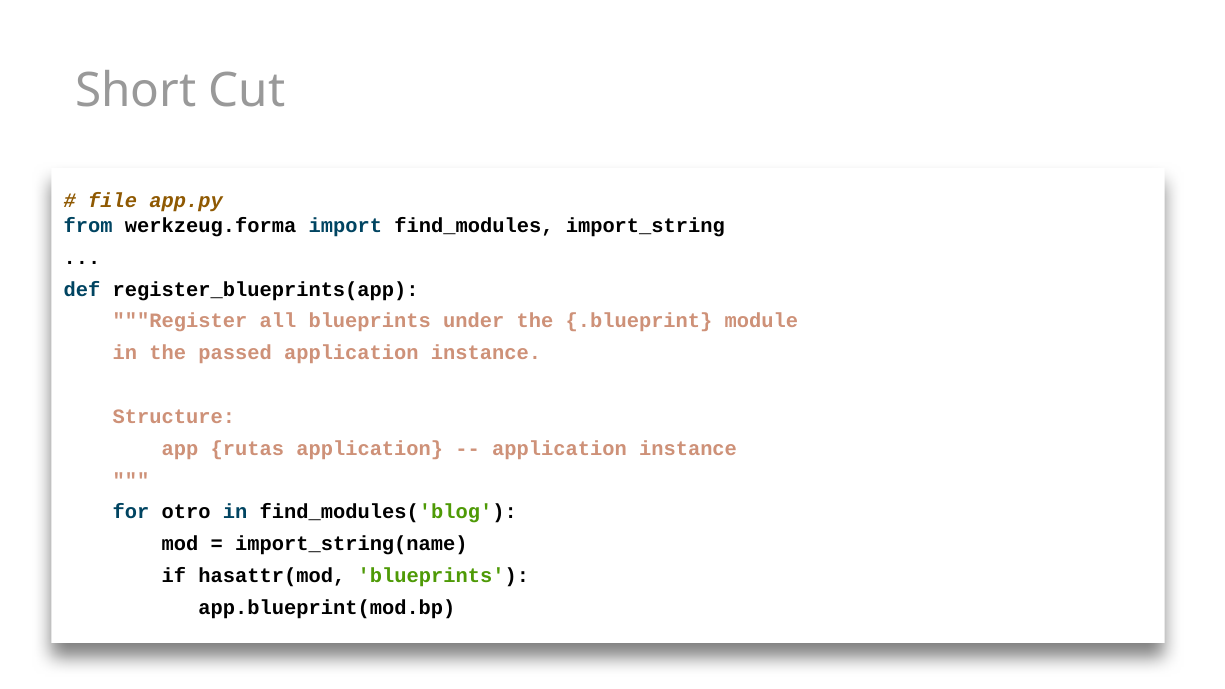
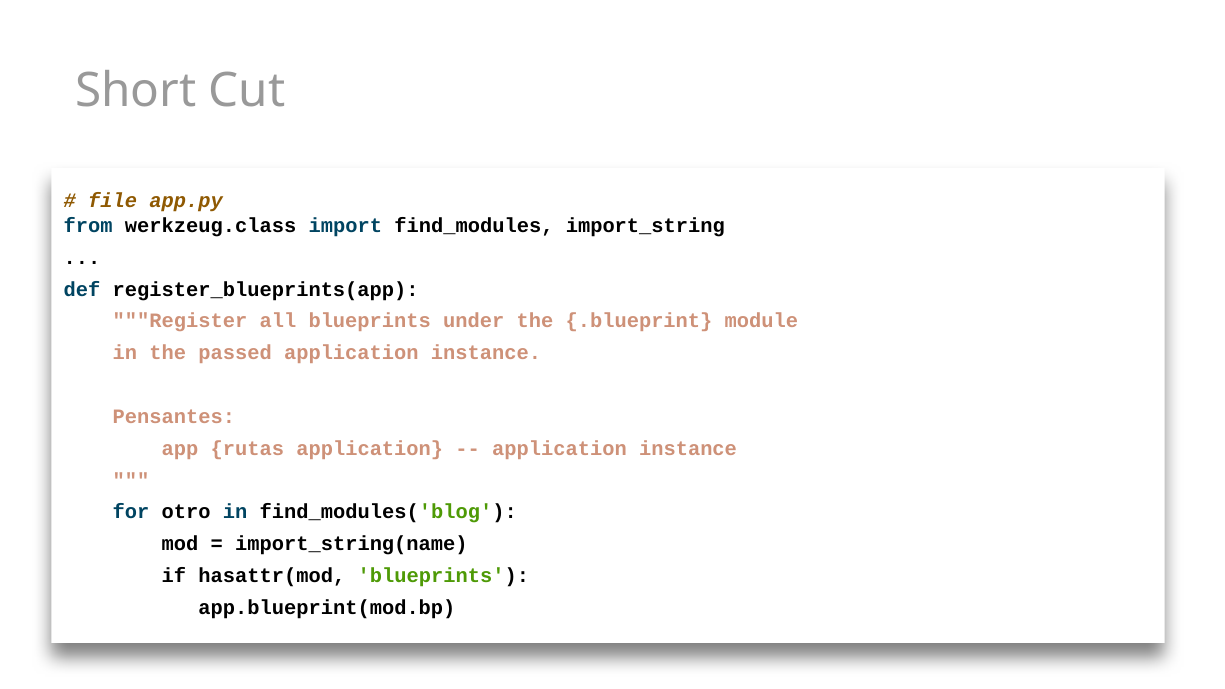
werkzeug.forma: werkzeug.forma -> werkzeug.class
Structure: Structure -> Pensantes
